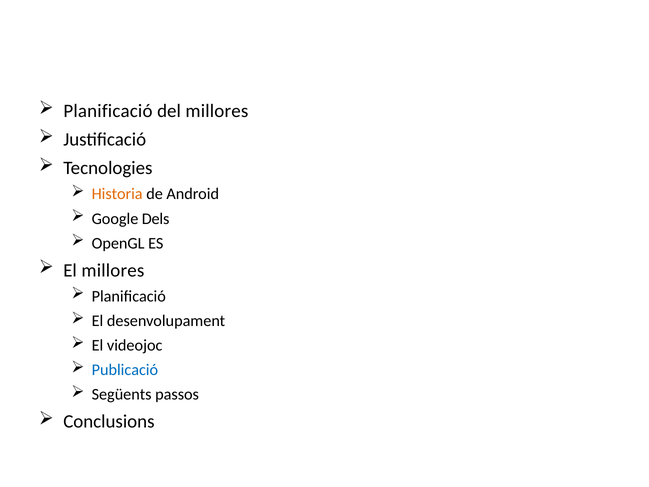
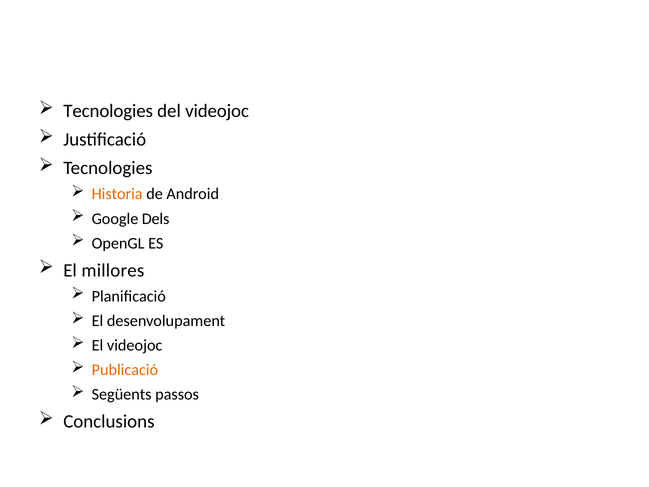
Planificació at (108, 111): Planificació -> Tecnologies
del millores: millores -> videojoc
Publicació colour: blue -> orange
